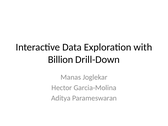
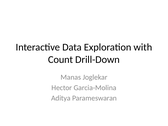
Billion: Billion -> Count
